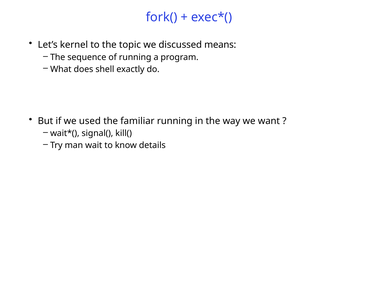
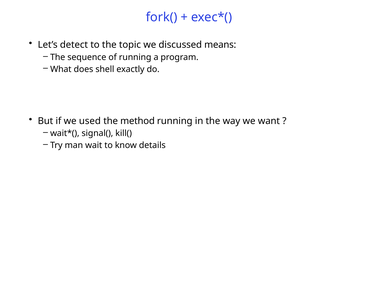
kernel: kernel -> detect
familiar: familiar -> method
